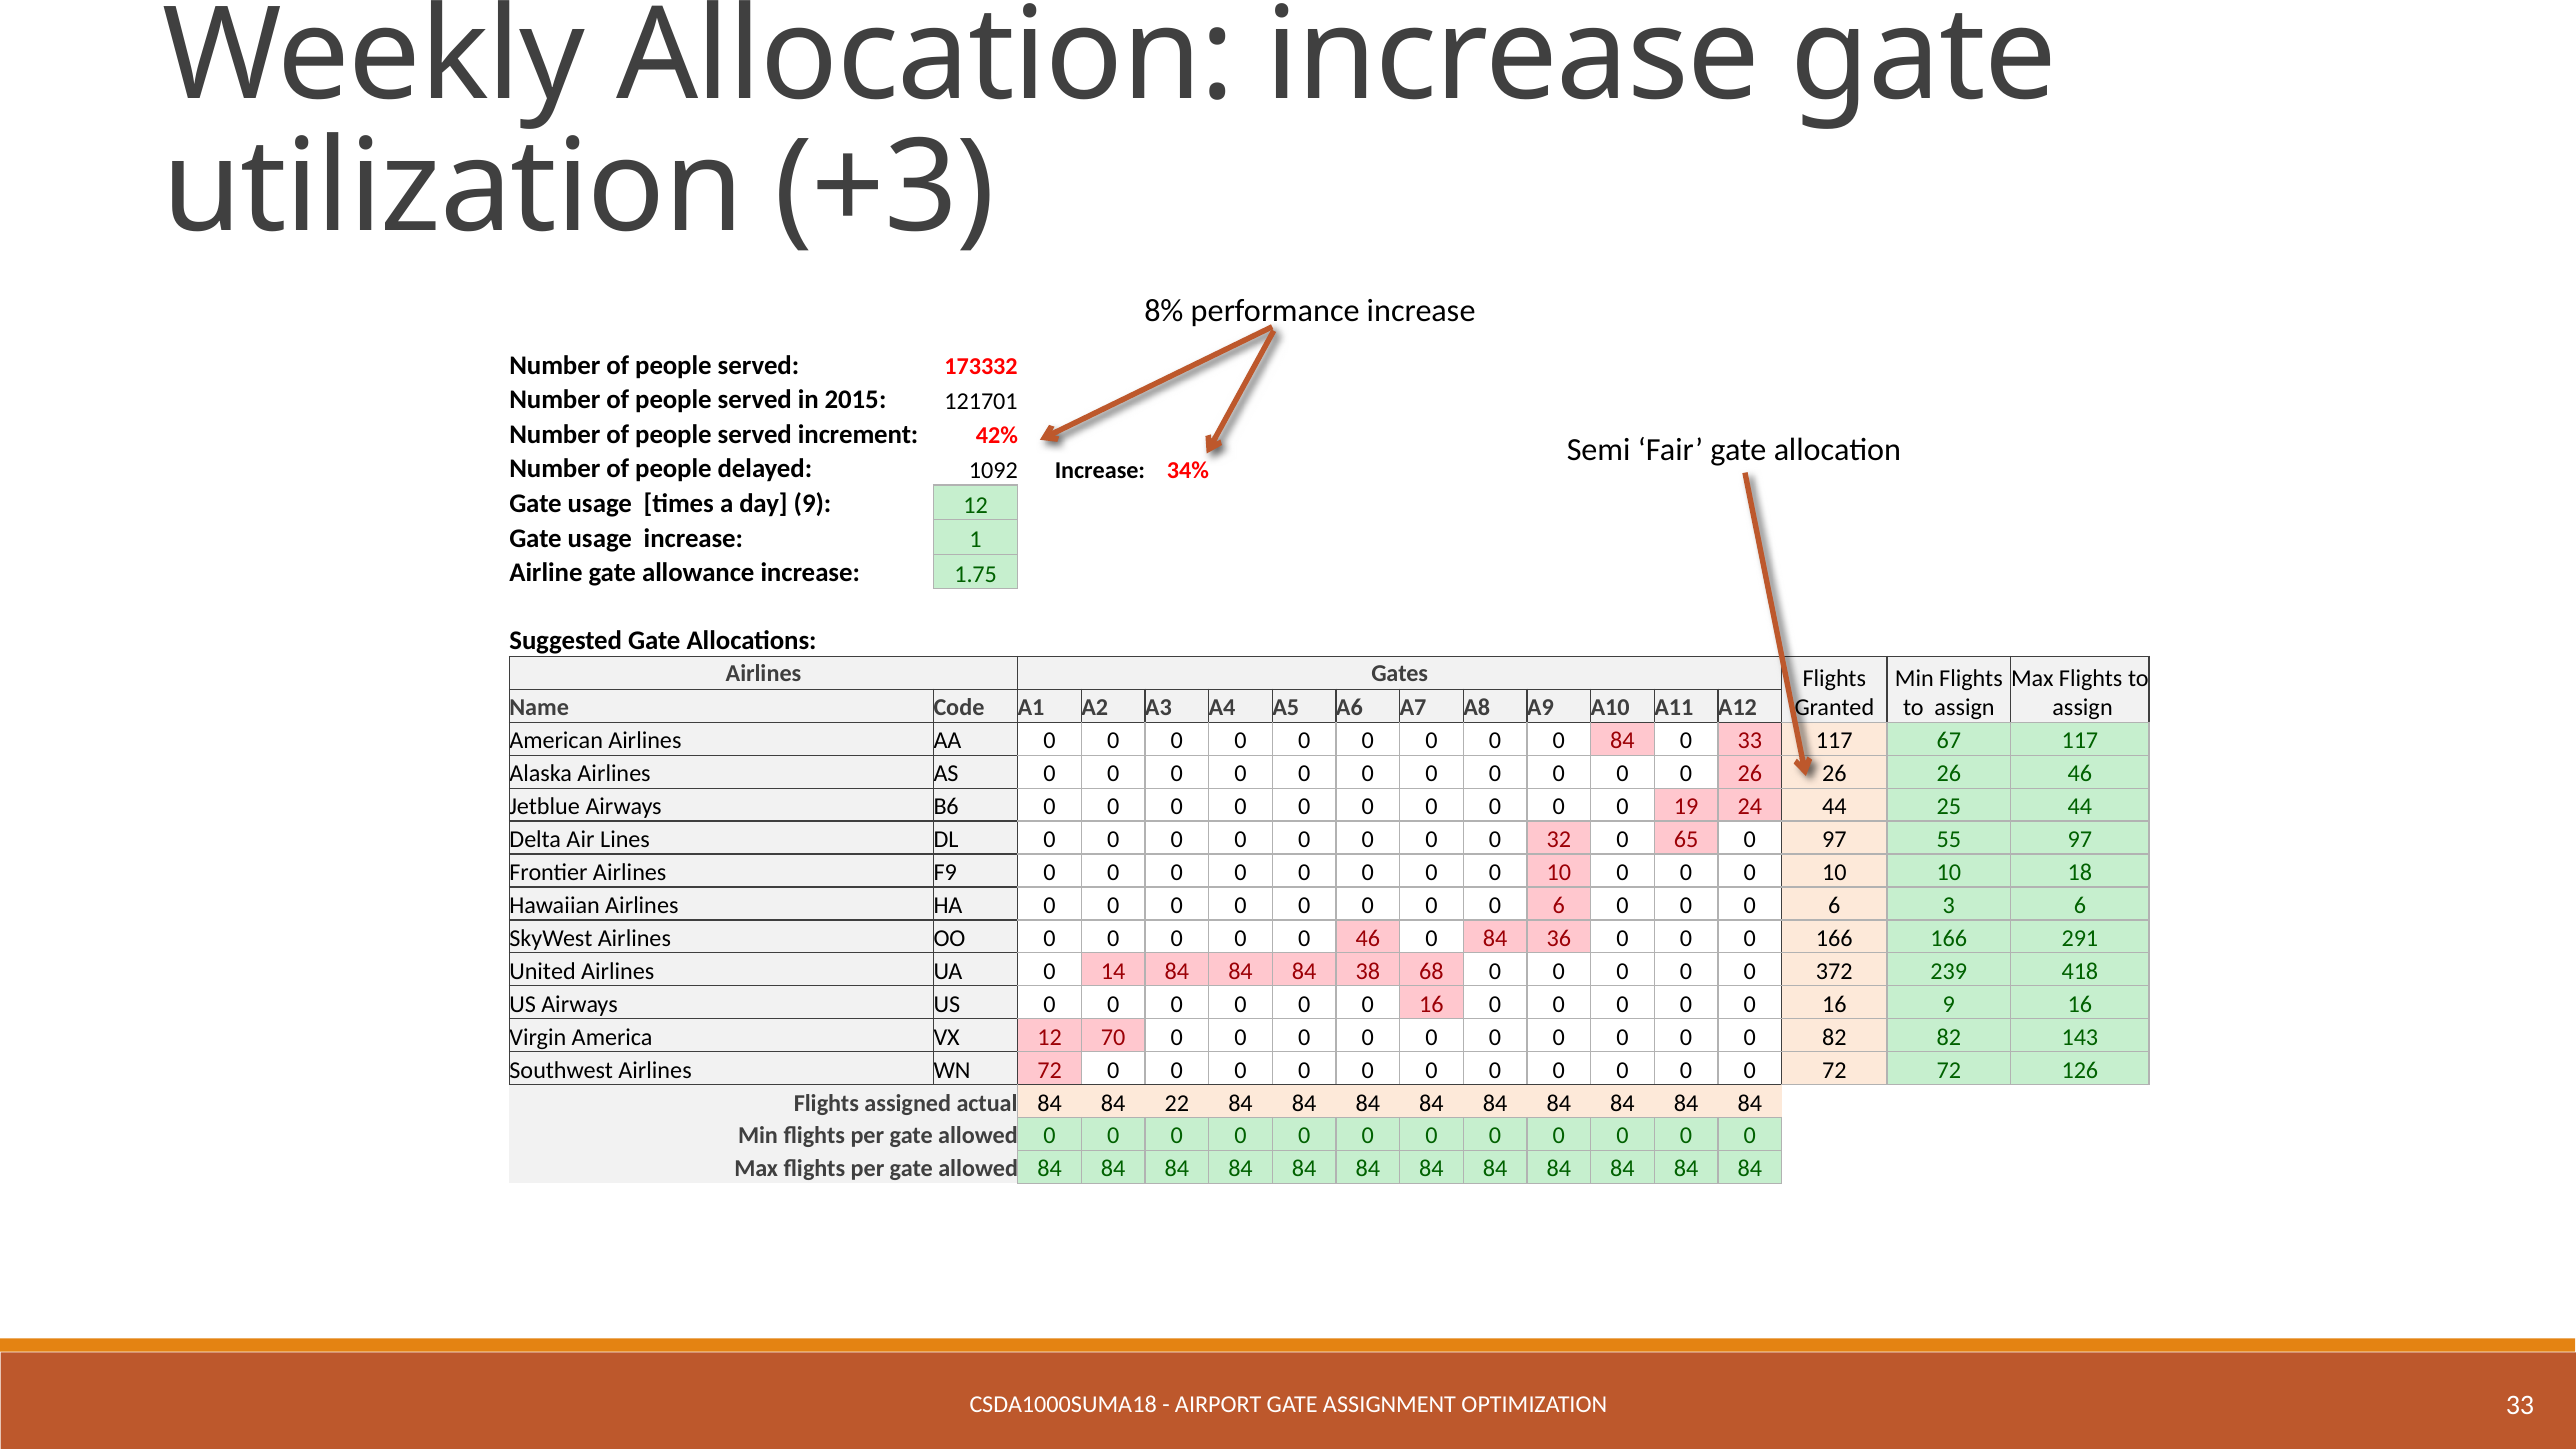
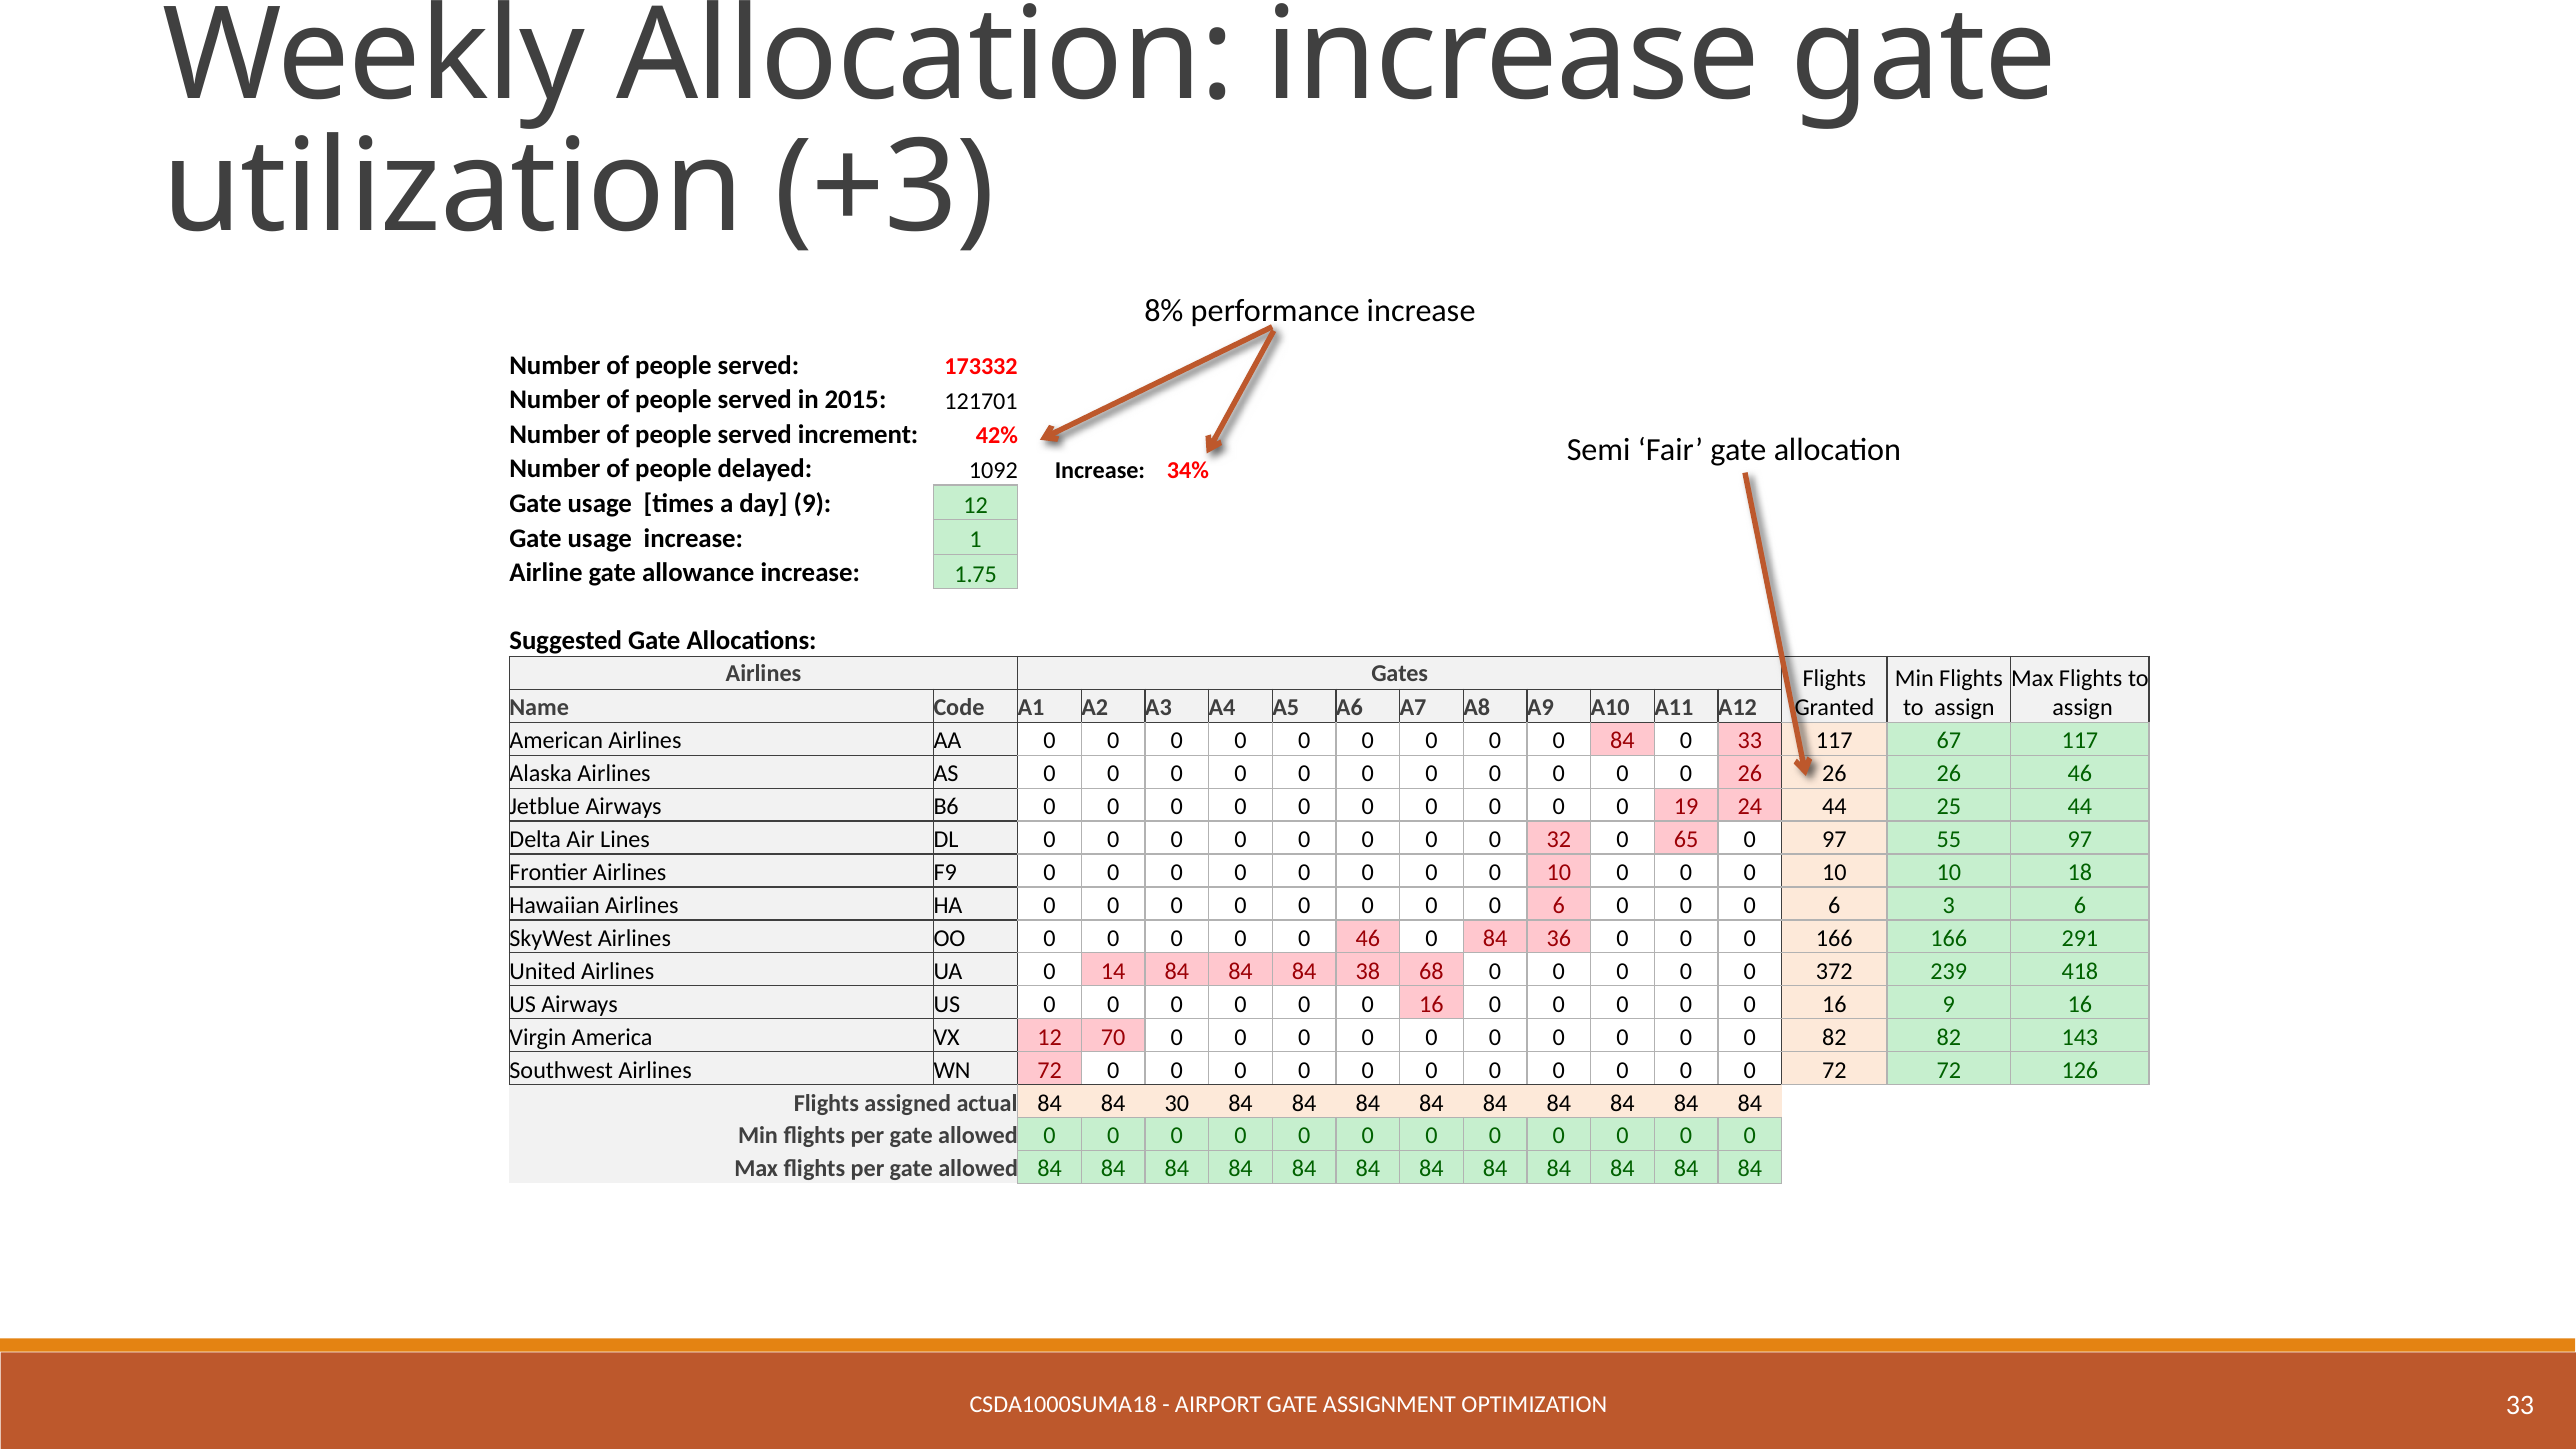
22: 22 -> 30
